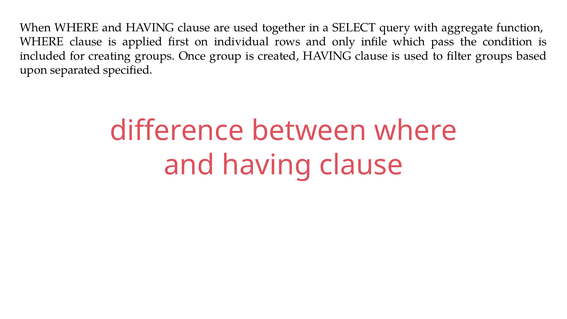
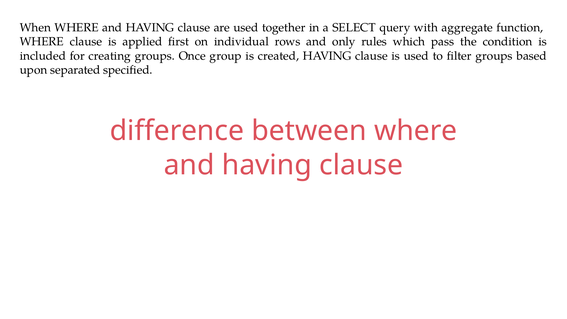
infile: infile -> rules
